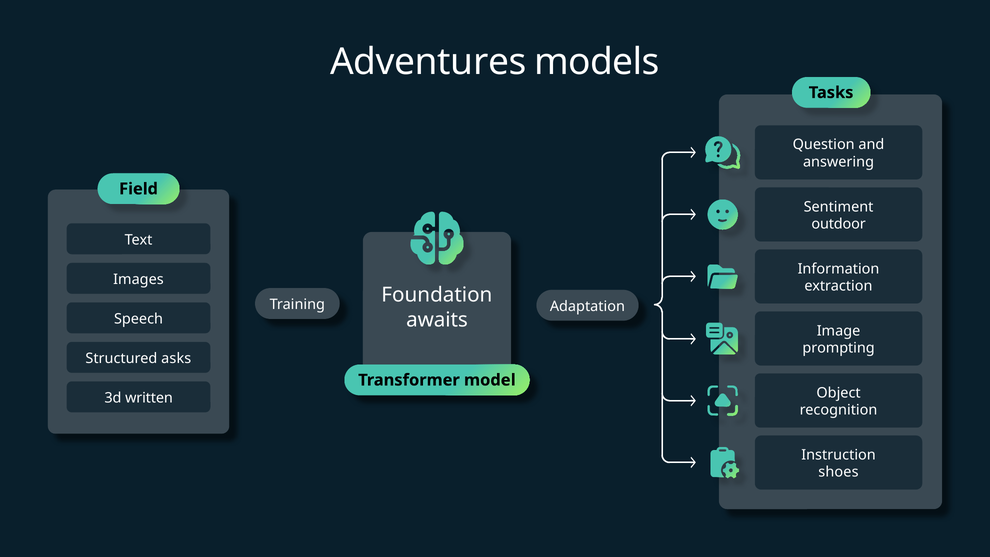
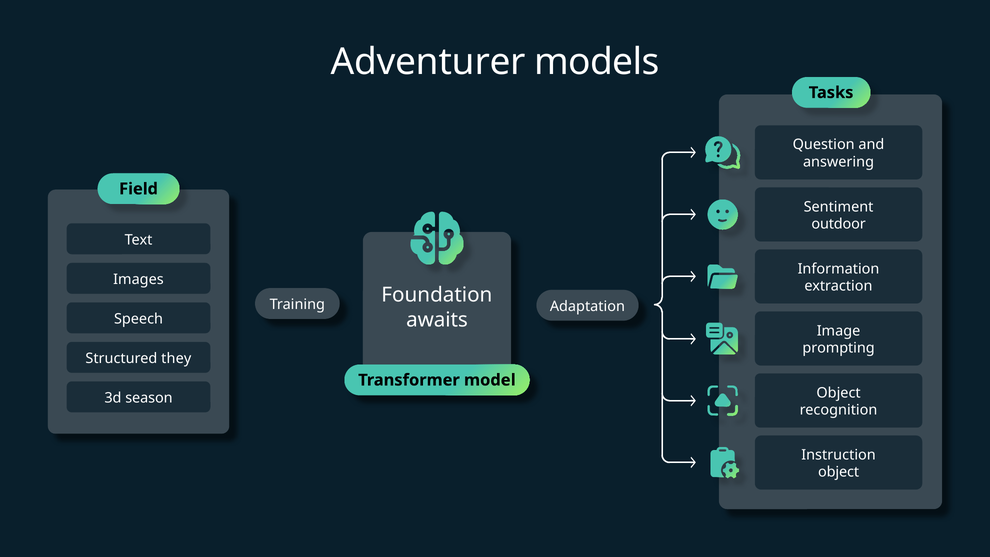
Adventures: Adventures -> Adventurer
asks: asks -> they
written: written -> season
shoes at (838, 472): shoes -> object
